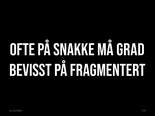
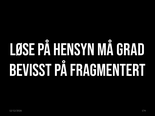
OFTE: OFTE -> LØSE
SNAKKE: SNAKKE -> HENSYN
